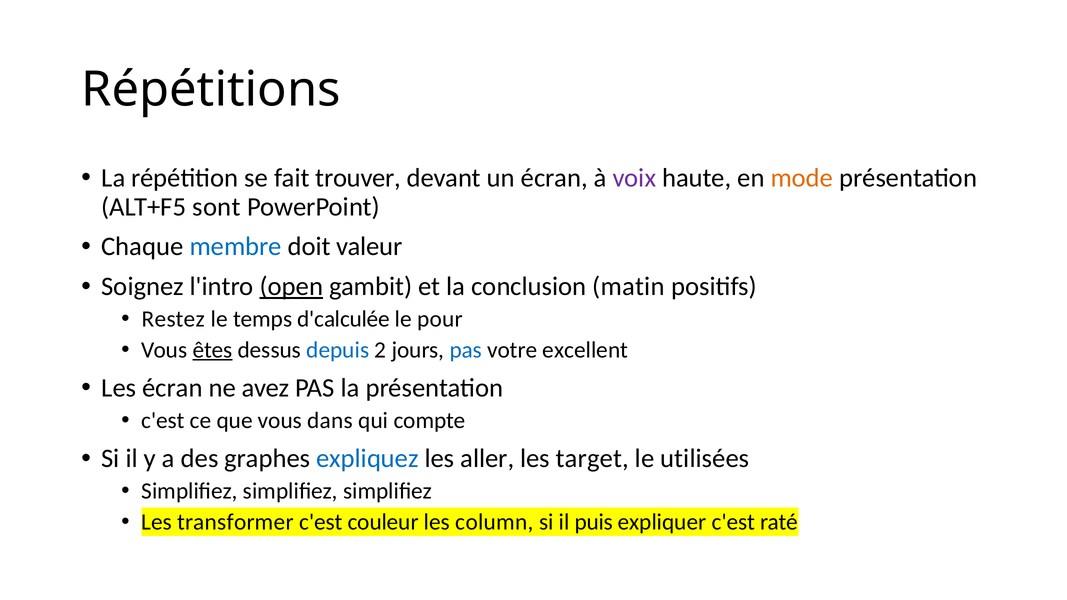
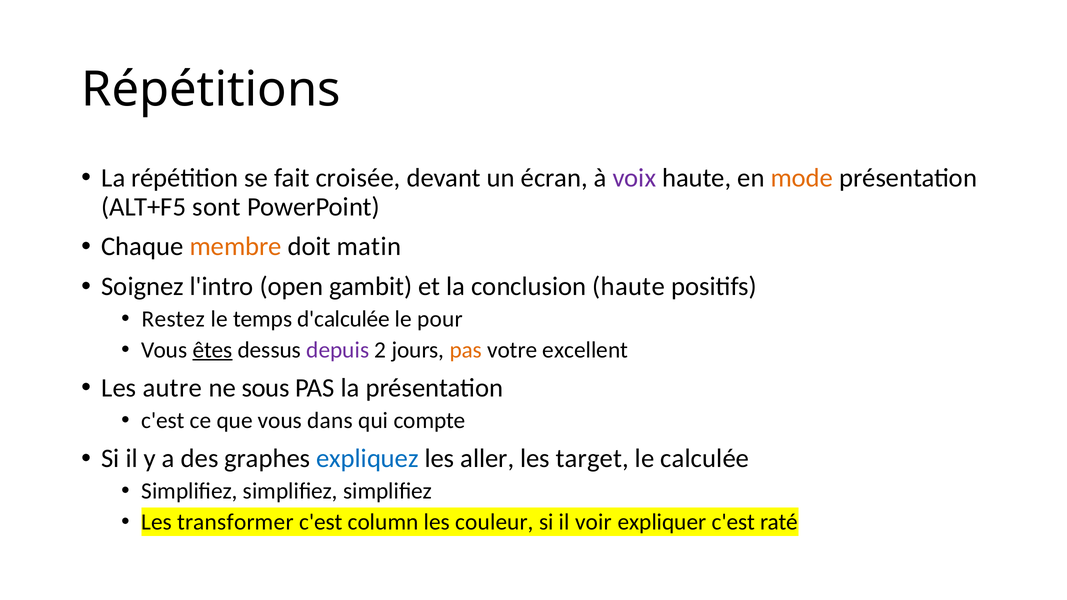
trouver: trouver -> croisée
membre colour: blue -> orange
valeur: valeur -> matin
open underline: present -> none
conclusion matin: matin -> haute
depuis colour: blue -> purple
pas at (466, 350) colour: blue -> orange
Les écran: écran -> autre
avez: avez -> sous
utilisées: utilisées -> calculée
couleur: couleur -> column
column: column -> couleur
puis: puis -> voir
